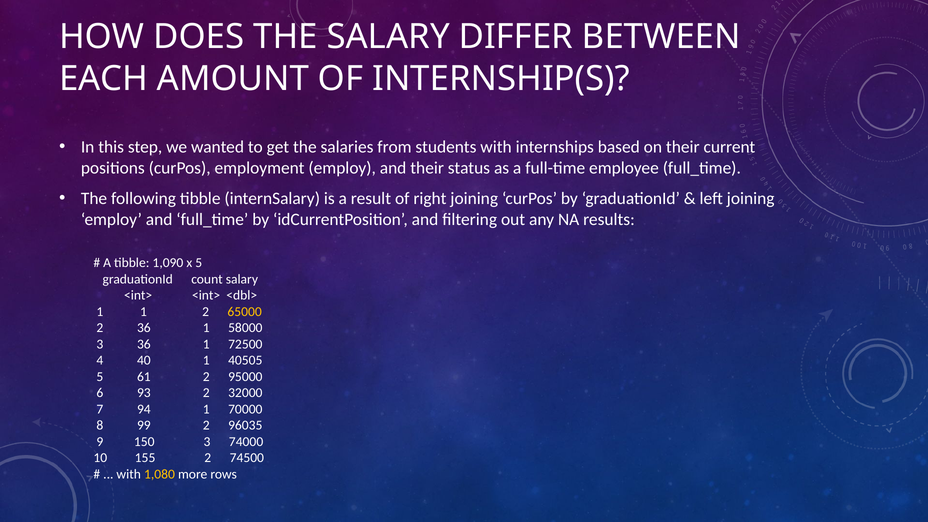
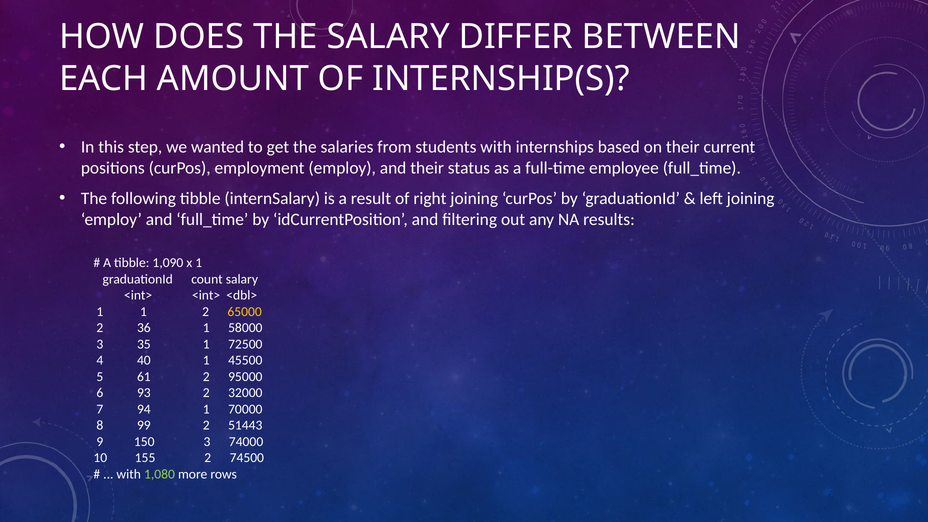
x 5: 5 -> 1
3 36: 36 -> 35
40505: 40505 -> 45500
96035: 96035 -> 51443
1,080 colour: yellow -> light green
